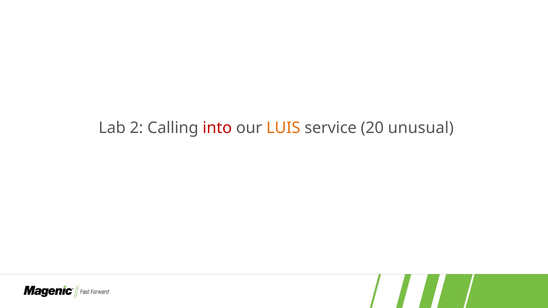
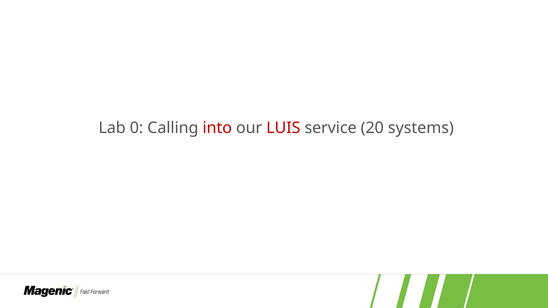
2: 2 -> 0
LUIS colour: orange -> red
unusual: unusual -> systems
